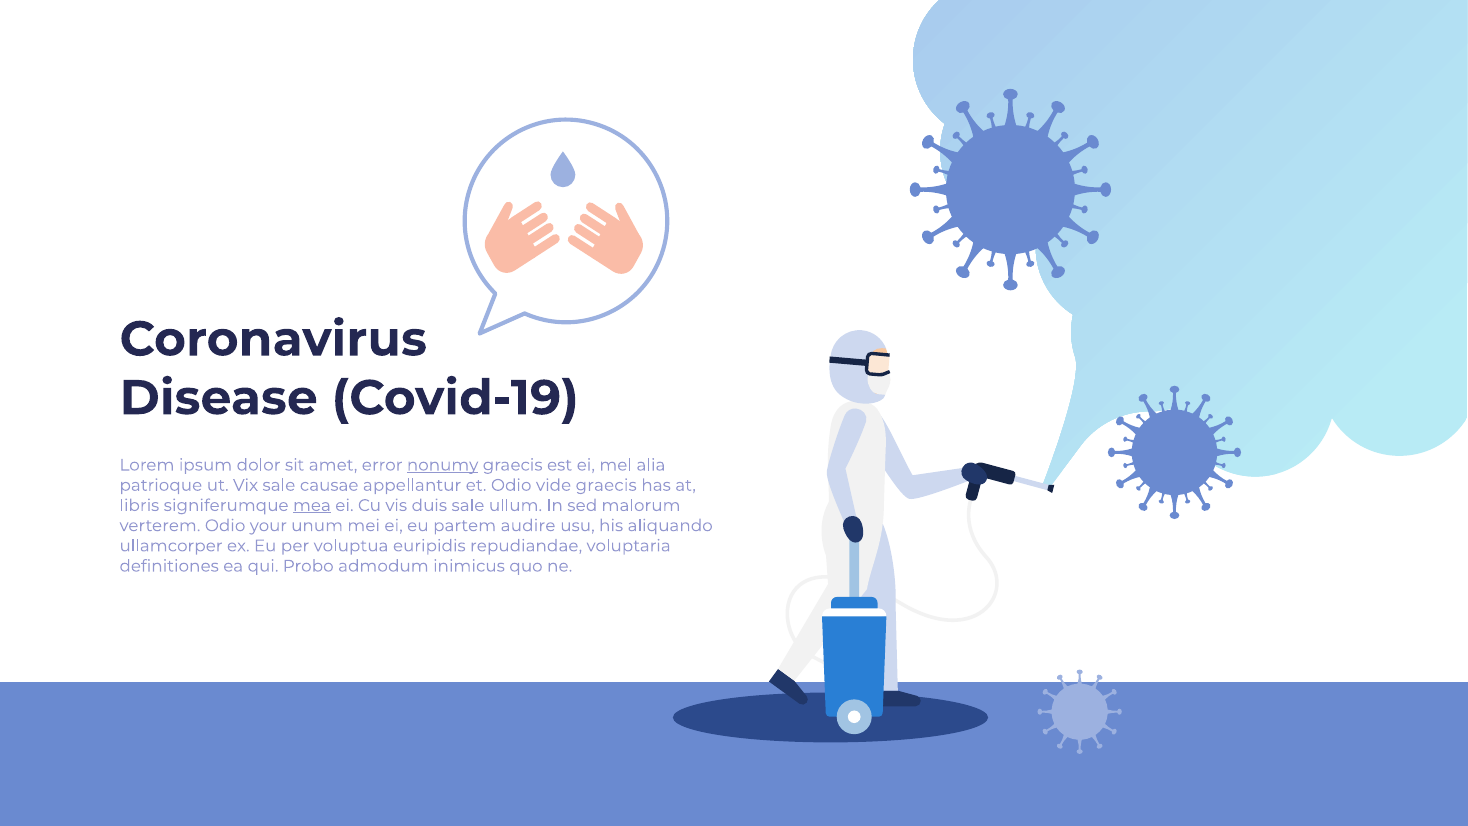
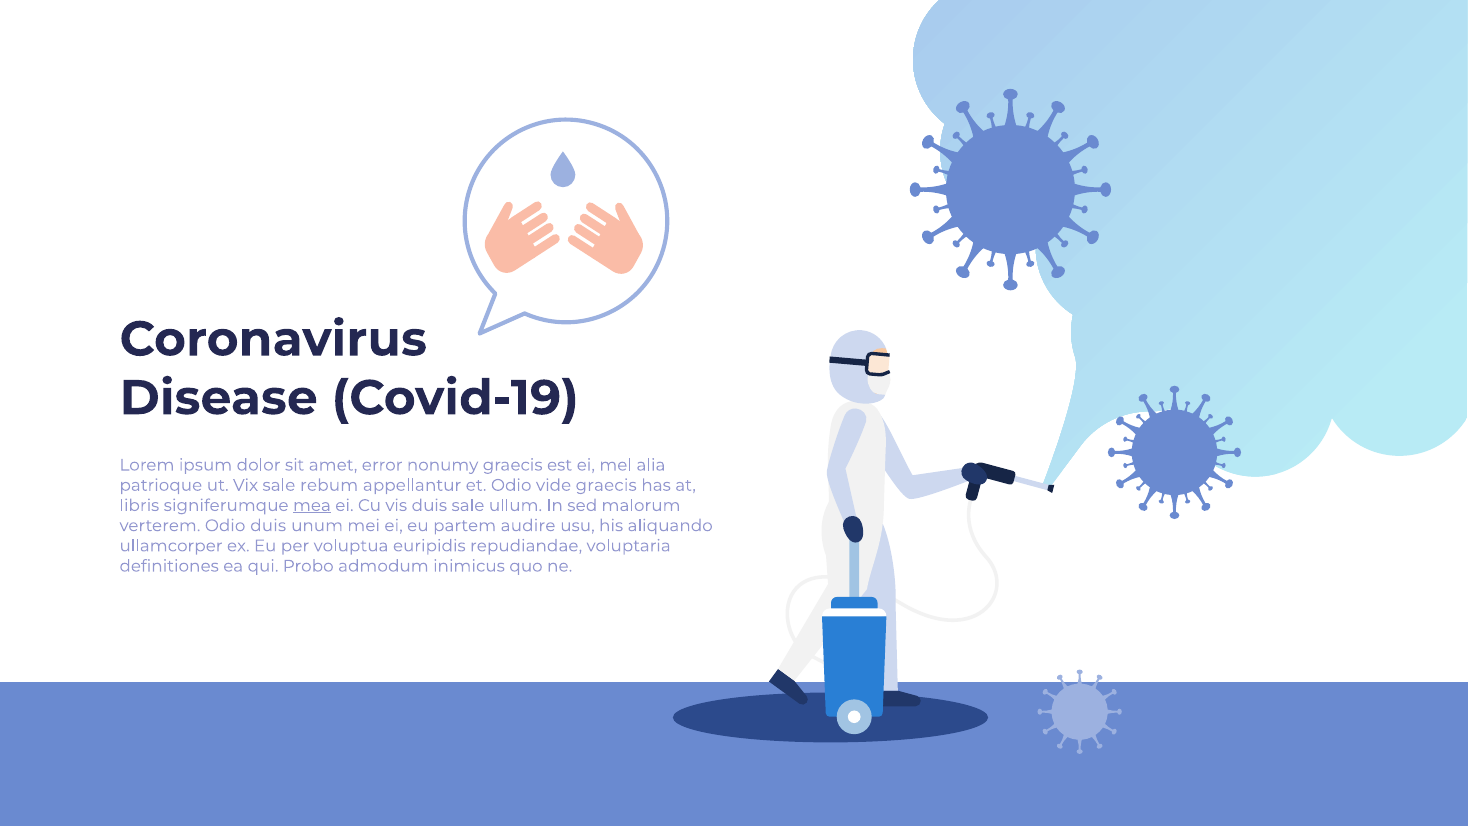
nonumy underline: present -> none
causae: causae -> rebum
Odio your: your -> duis
